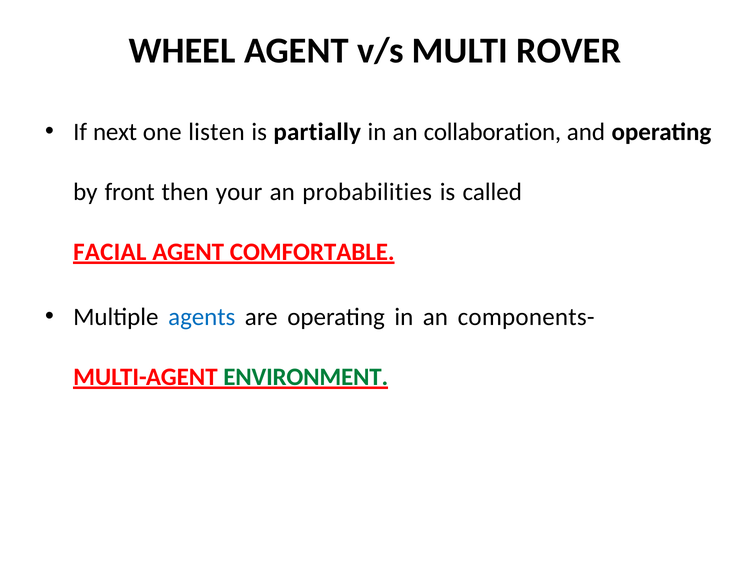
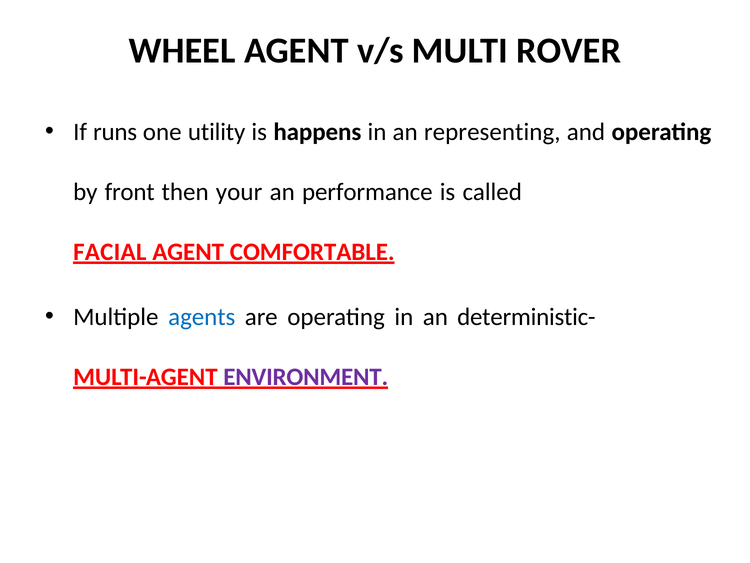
next: next -> runs
listen: listen -> utility
partially: partially -> happens
collaboration: collaboration -> representing
probabilities: probabilities -> performance
components-: components- -> deterministic-
ENVIRONMENT colour: green -> purple
